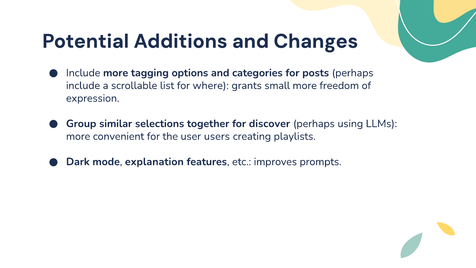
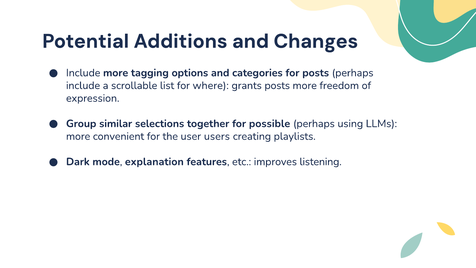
grants small: small -> posts
discover: discover -> possible
prompts: prompts -> listening
